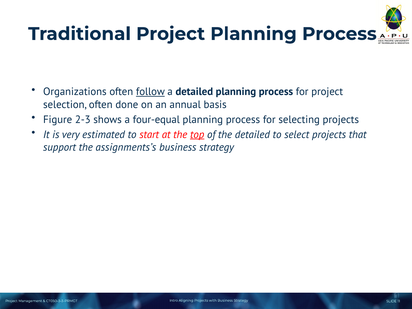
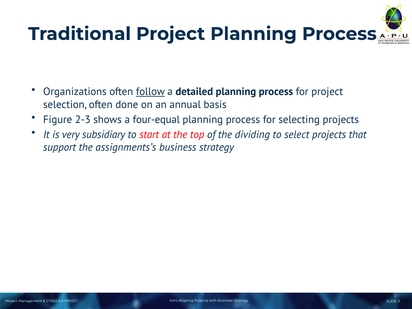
estimated: estimated -> subsidiary
top underline: present -> none
the detailed: detailed -> dividing
